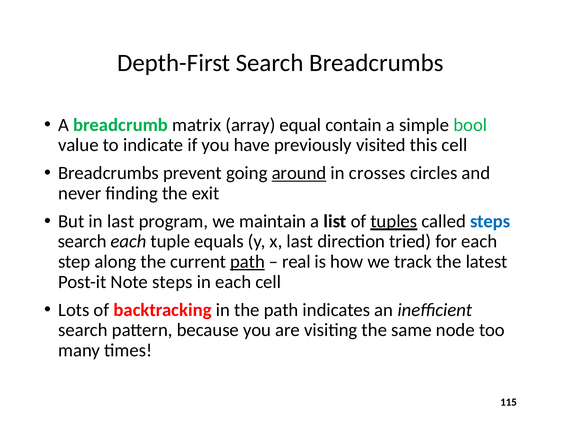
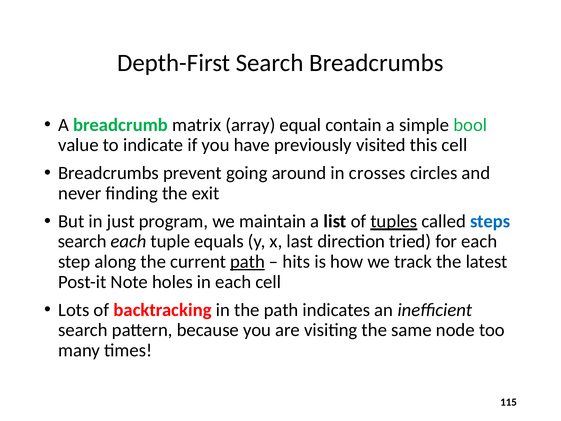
around underline: present -> none
in last: last -> just
real: real -> hits
Note steps: steps -> holes
